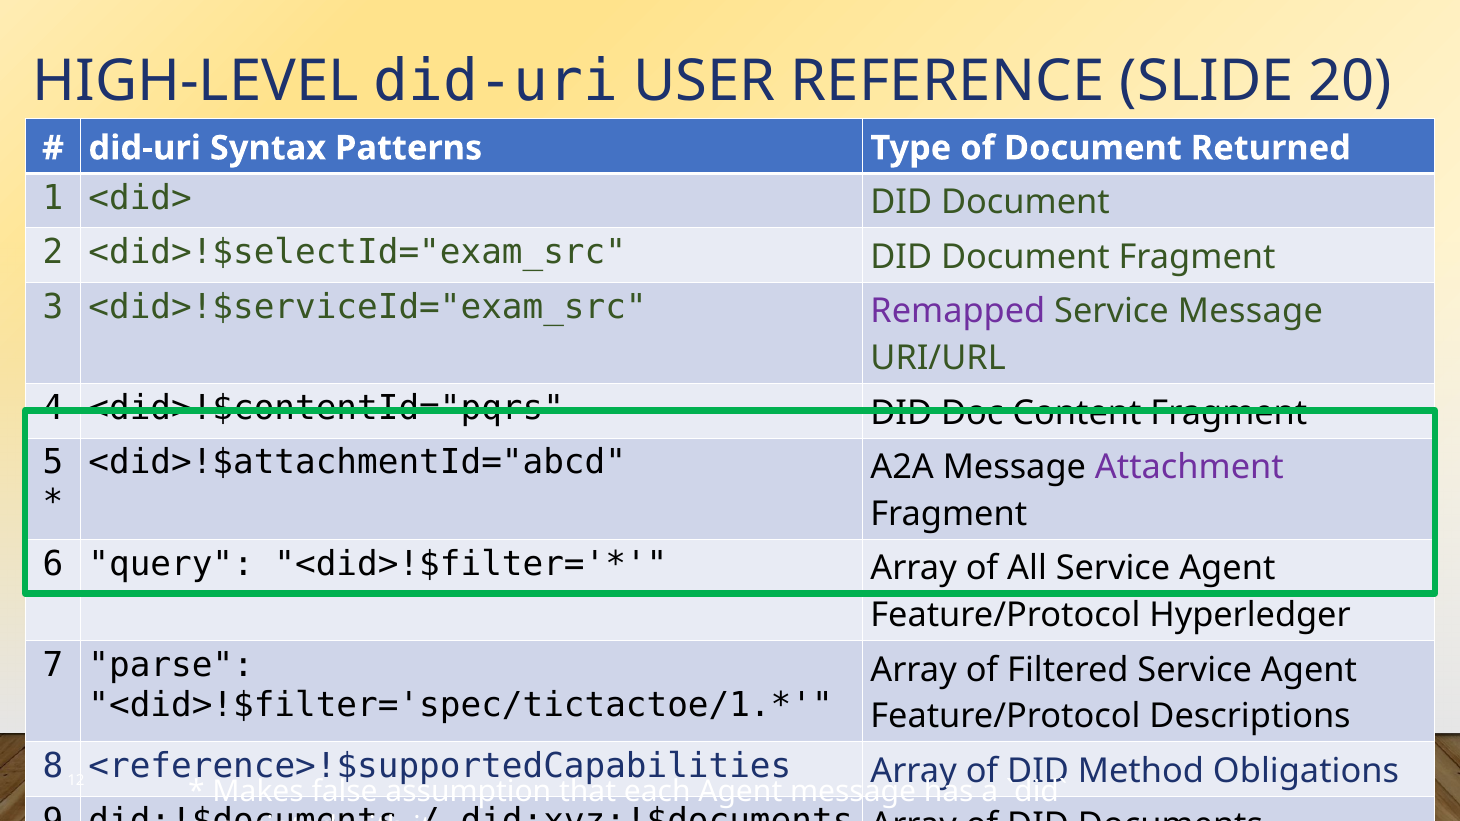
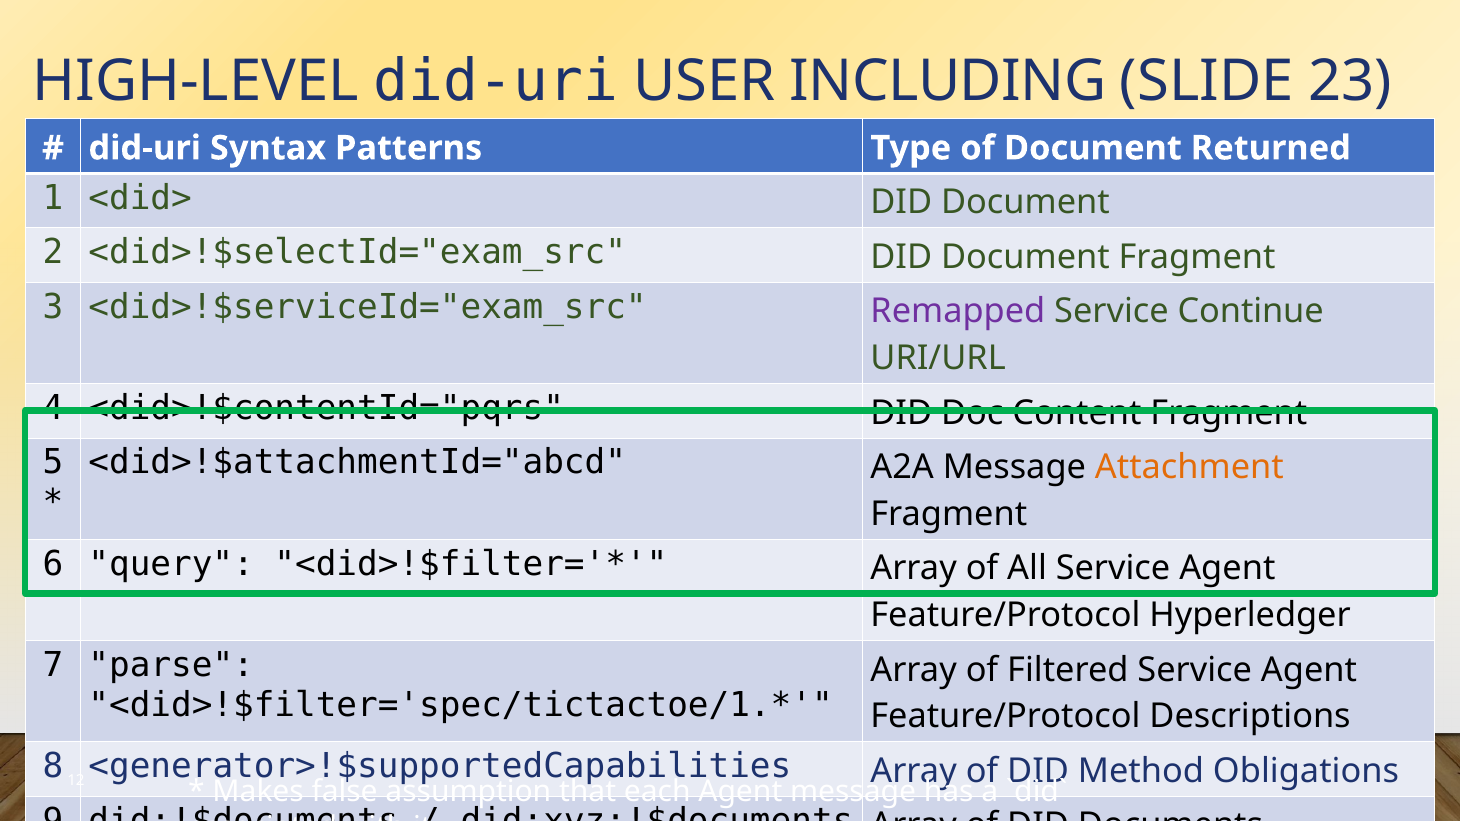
REFERENCE: REFERENCE -> INCLUDING
20: 20 -> 23
Service Message: Message -> Continue
Attachment colour: purple -> orange
<reference>!$supportedCapabilities: <reference>!$supportedCapabilities -> <generator>!$supportedCapabilities
